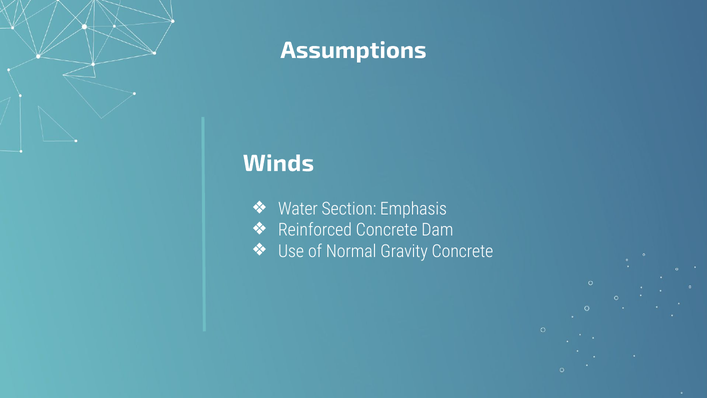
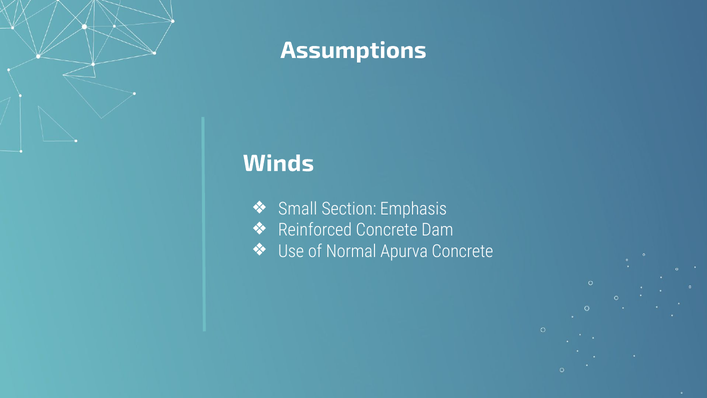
Water: Water -> Small
Gravity: Gravity -> Apurva
